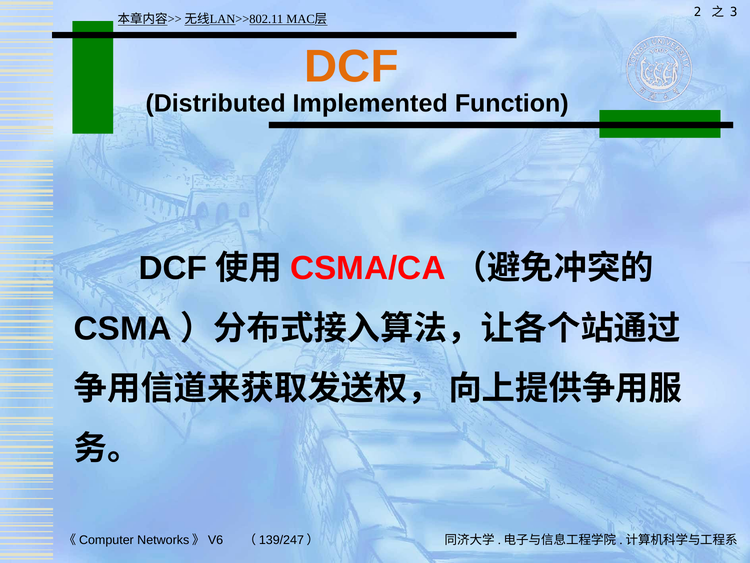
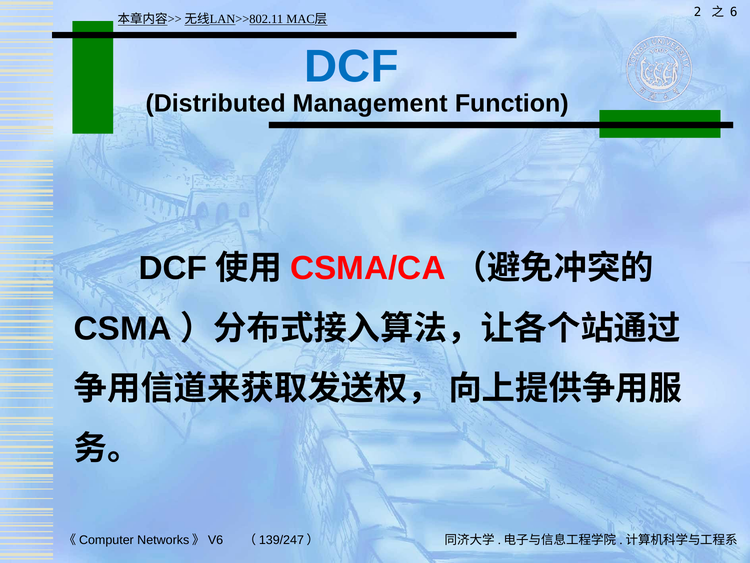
3: 3 -> 6
DCF at (351, 67) colour: orange -> blue
Implemented: Implemented -> Management
